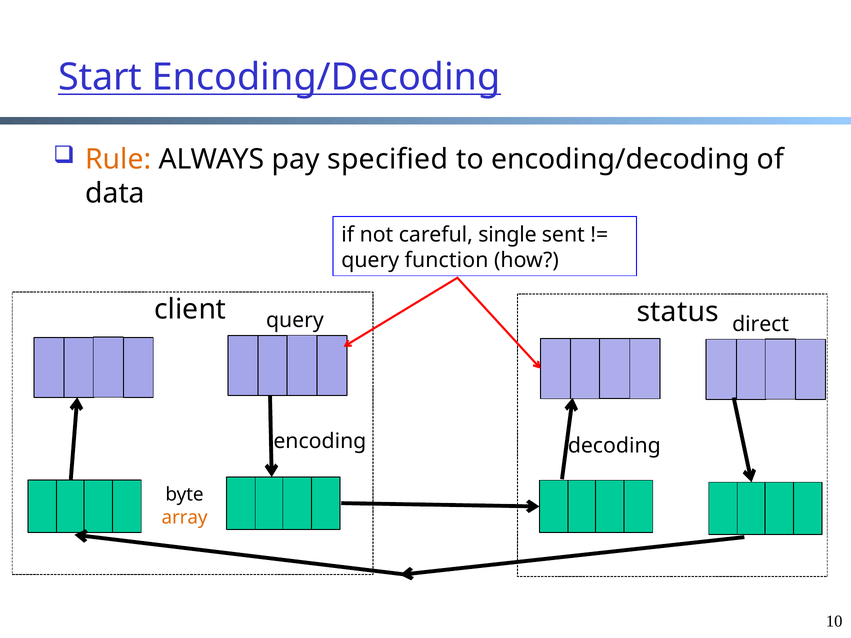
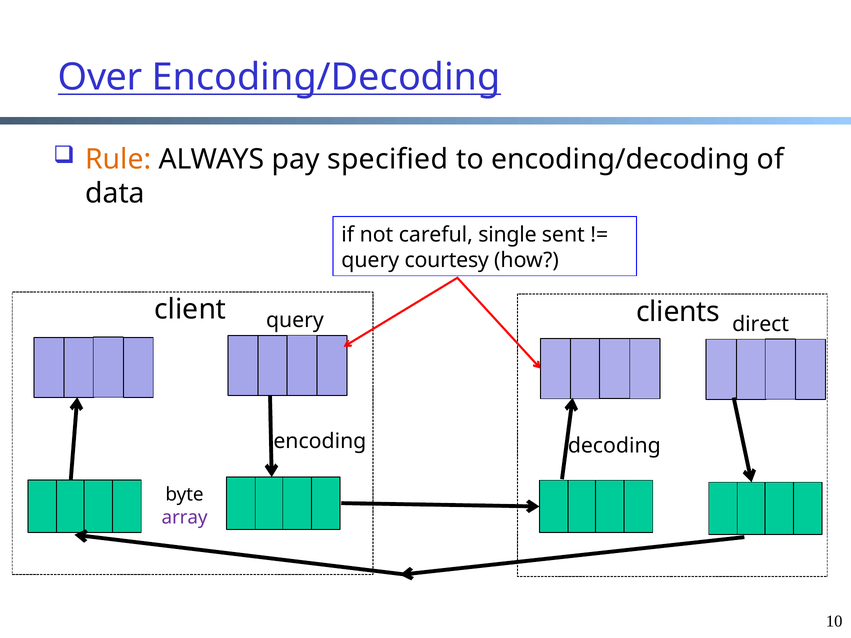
Start: Start -> Over
function: function -> courtesy
status: status -> clients
array colour: orange -> purple
